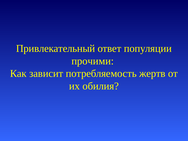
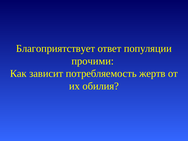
Привлекательный: Привлекательный -> Благоприятствует
